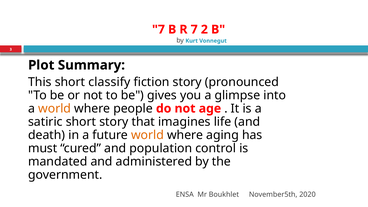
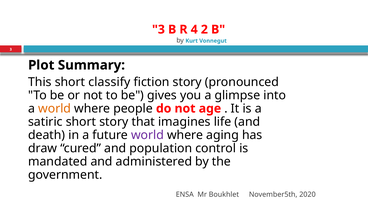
7 at (158, 29): 7 -> 3
R 7: 7 -> 4
world at (147, 135) colour: orange -> purple
must: must -> draw
